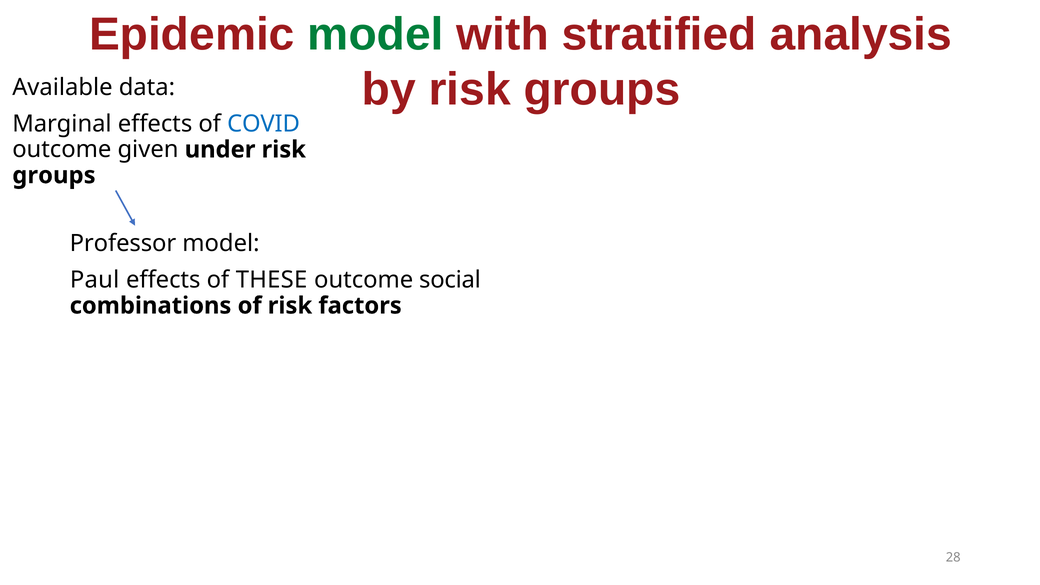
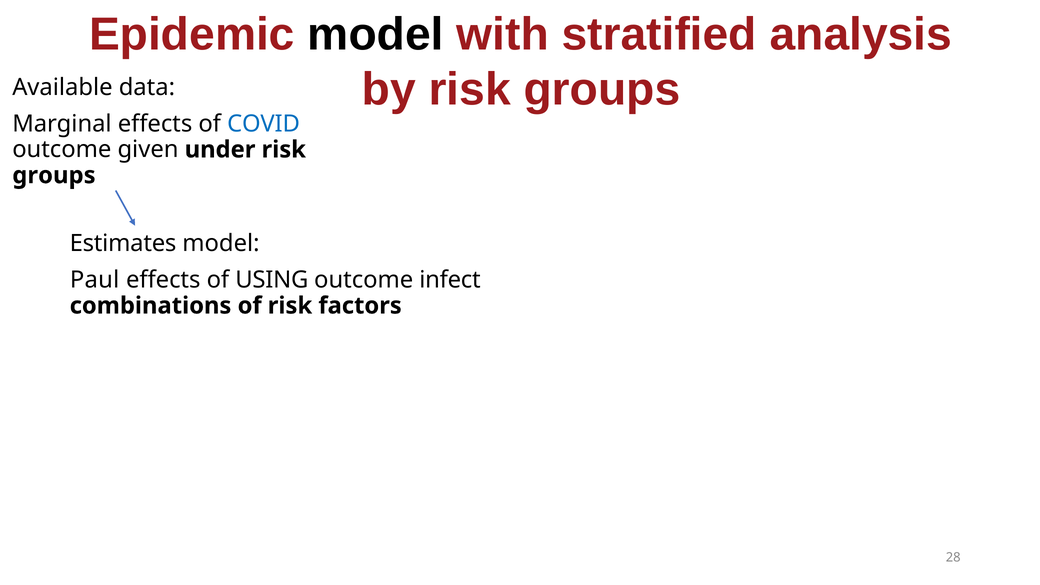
model at (376, 34) colour: green -> black
Professor: Professor -> Estimates
THESE: THESE -> USING
social: social -> infect
